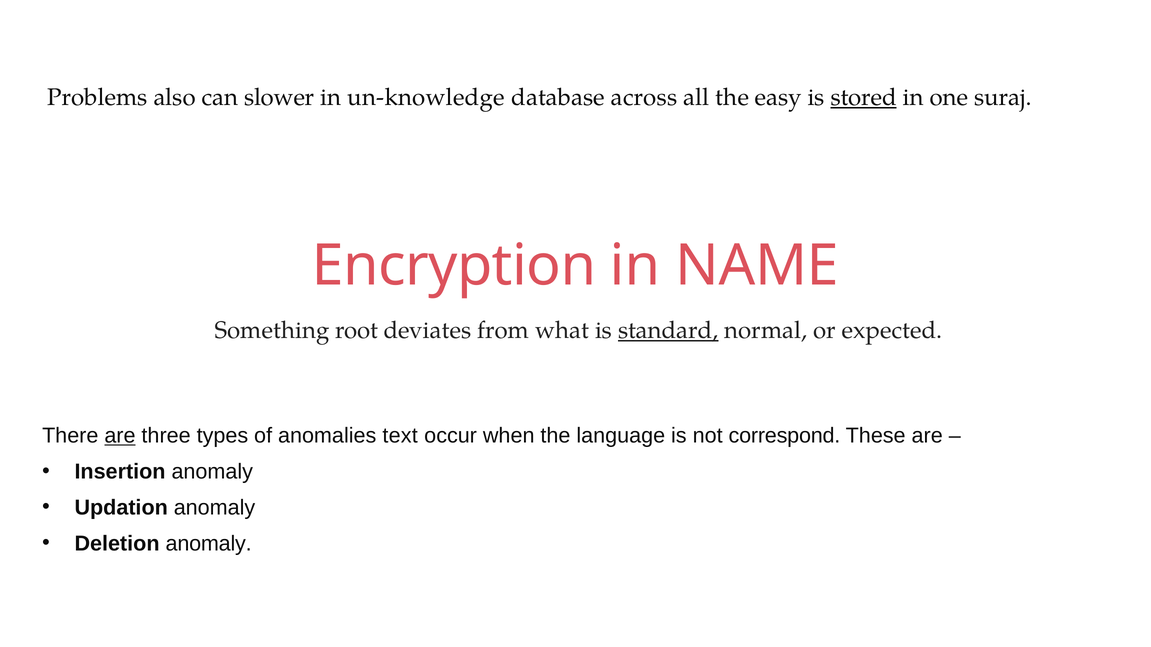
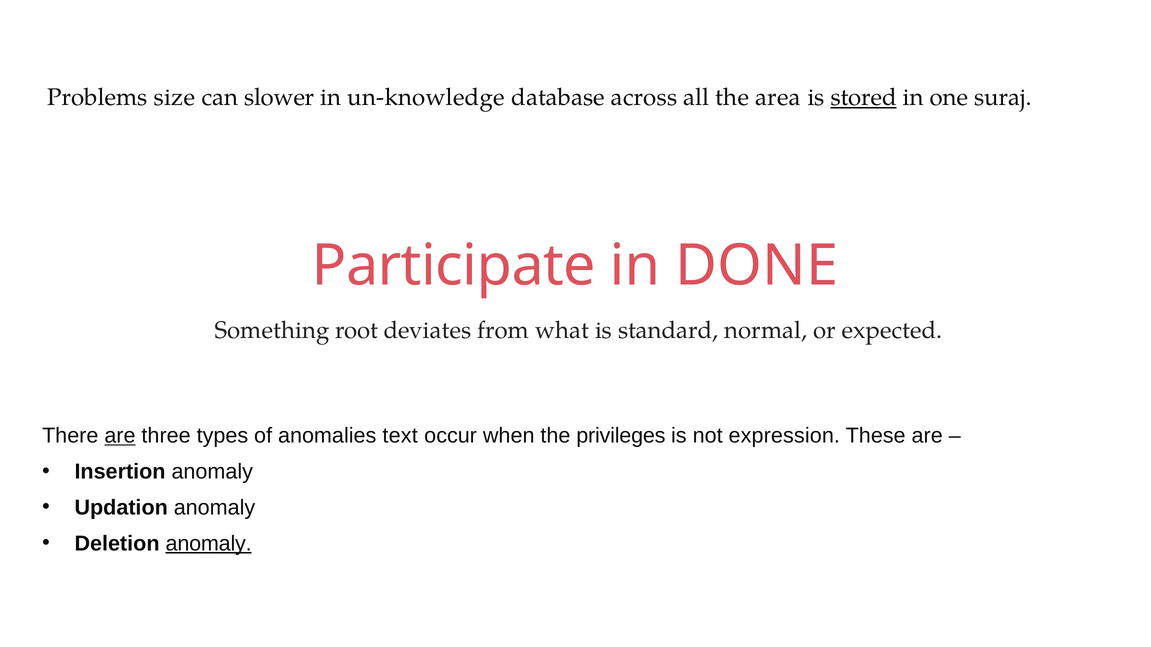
also: also -> size
easy: easy -> area
Encryption: Encryption -> Participate
NAME: NAME -> DONE
standard underline: present -> none
language: language -> privileges
correspond: correspond -> expression
anomaly at (209, 544) underline: none -> present
